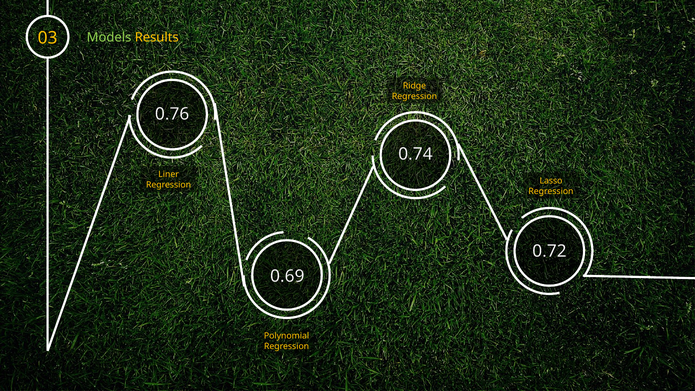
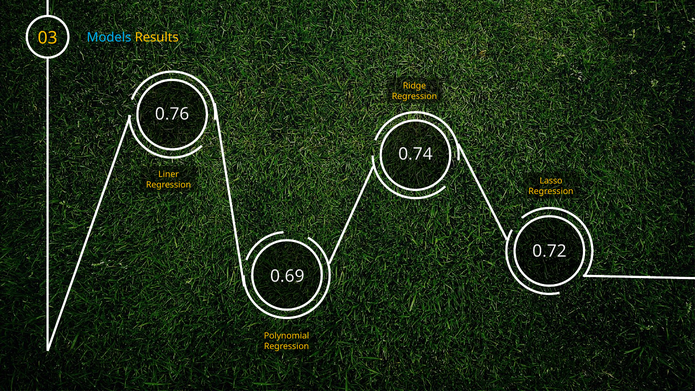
Models colour: light green -> light blue
